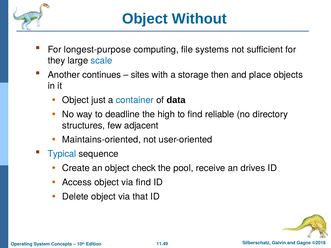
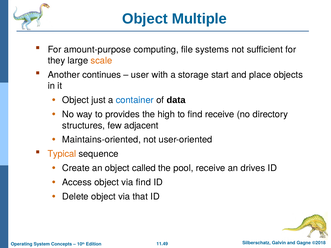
Without: Without -> Multiple
longest-purpose: longest-purpose -> amount-purpose
scale colour: blue -> orange
sites: sites -> user
then: then -> start
deadline: deadline -> provides
find reliable: reliable -> receive
Typical colour: blue -> orange
check: check -> called
